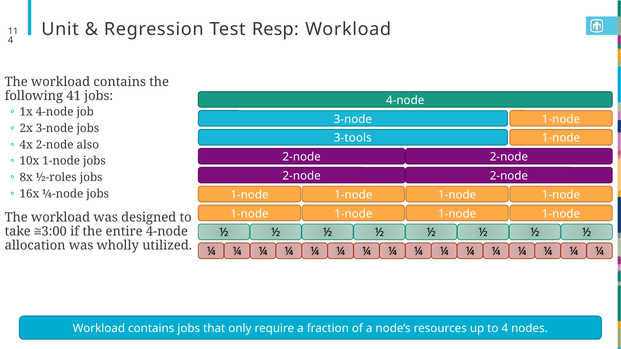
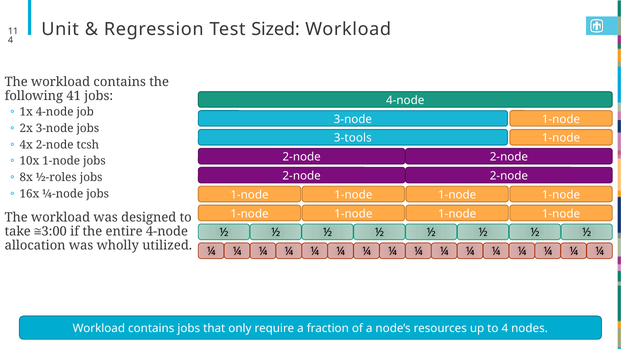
Resp: Resp -> Sized
also: also -> tcsh
